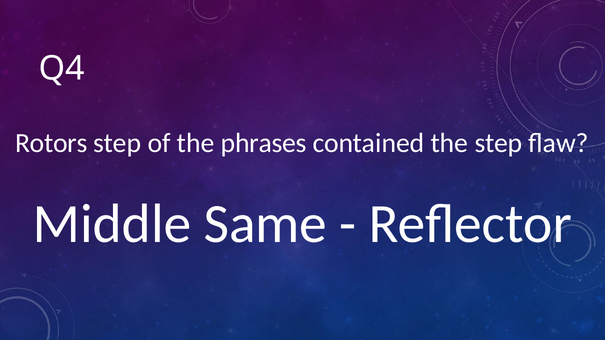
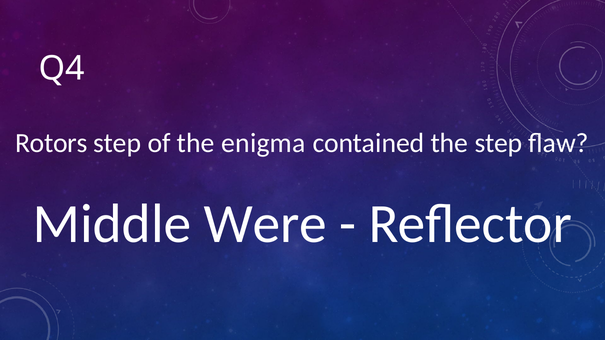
phrases: phrases -> enigma
Same: Same -> Were
